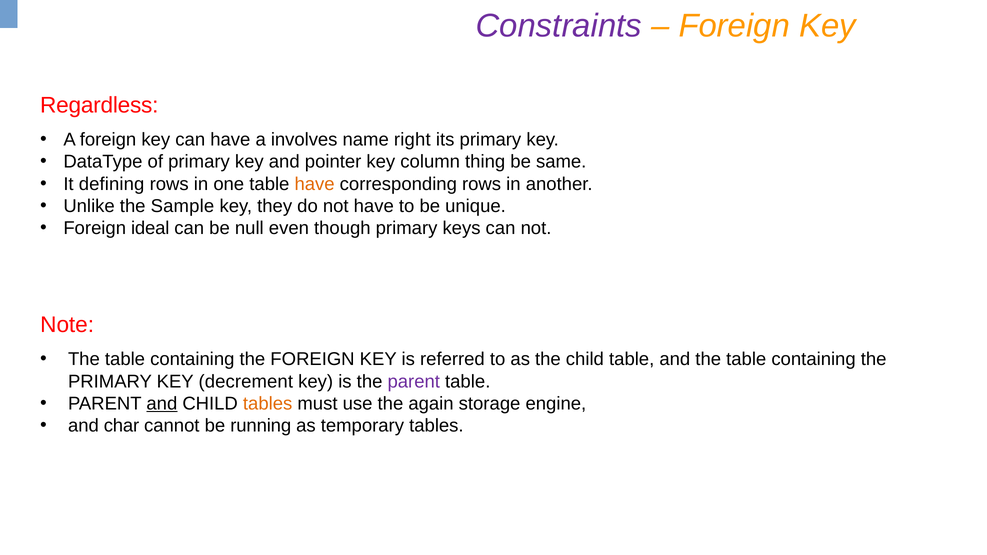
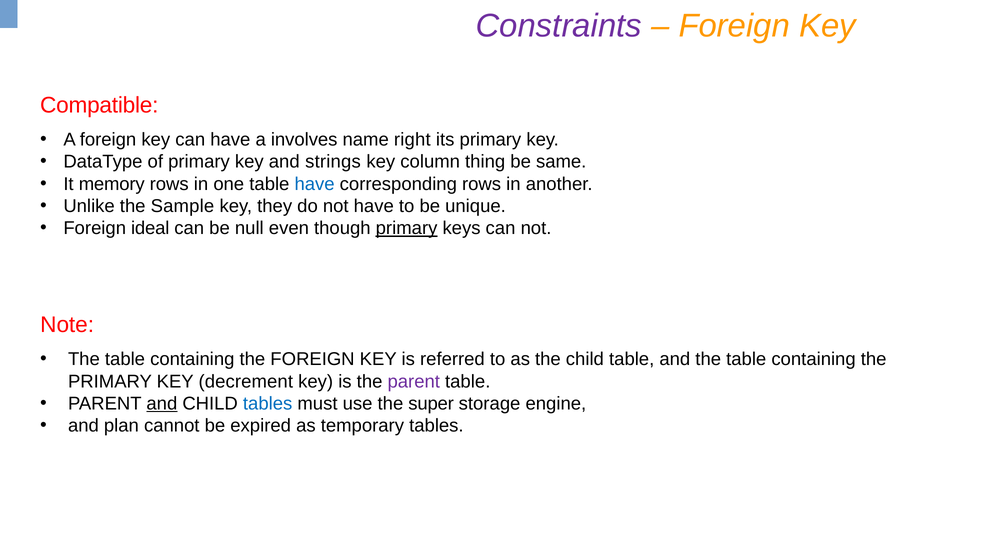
Regardless: Regardless -> Compatible
pointer: pointer -> strings
defining: defining -> memory
have at (315, 184) colour: orange -> blue
primary at (407, 228) underline: none -> present
tables at (268, 404) colour: orange -> blue
again: again -> super
char: char -> plan
running: running -> expired
